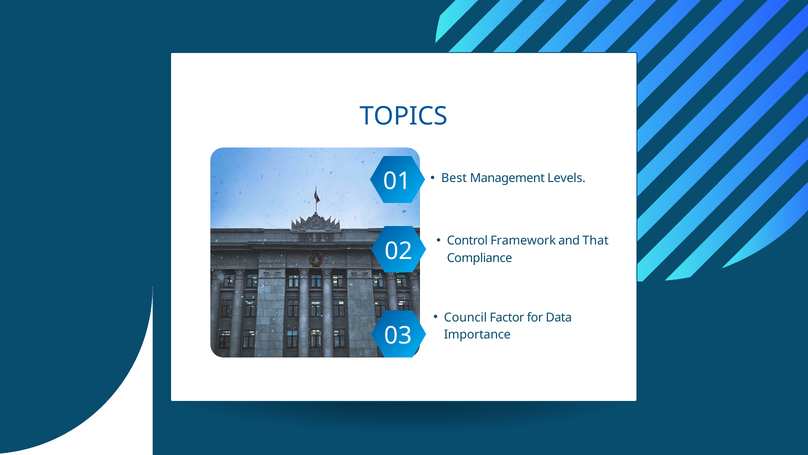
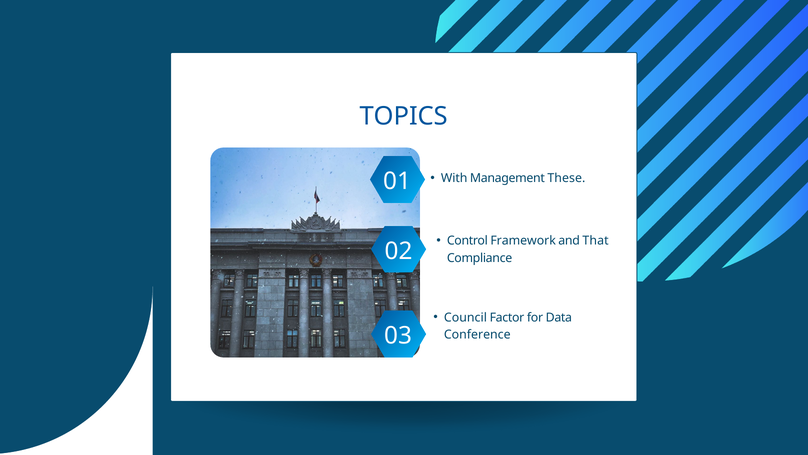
Best: Best -> With
Levels: Levels -> These
Importance: Importance -> Conference
